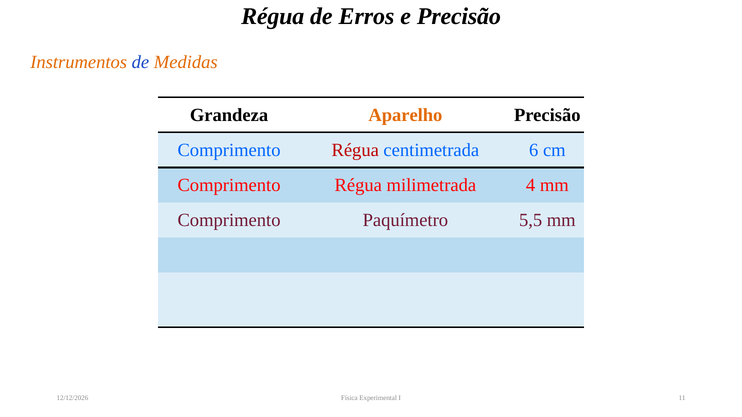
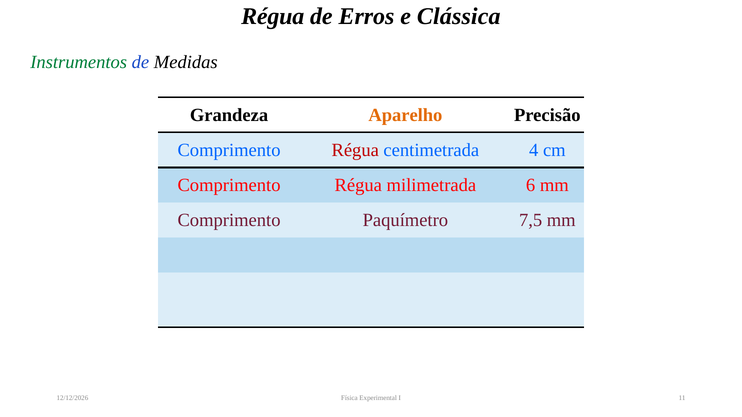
e Precisão: Precisão -> Clássica
Instrumentos colour: orange -> green
Medidas colour: orange -> black
6: 6 -> 4
4: 4 -> 6
5,5: 5,5 -> 7,5
